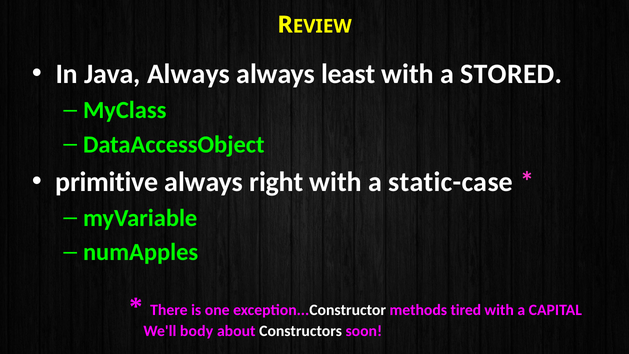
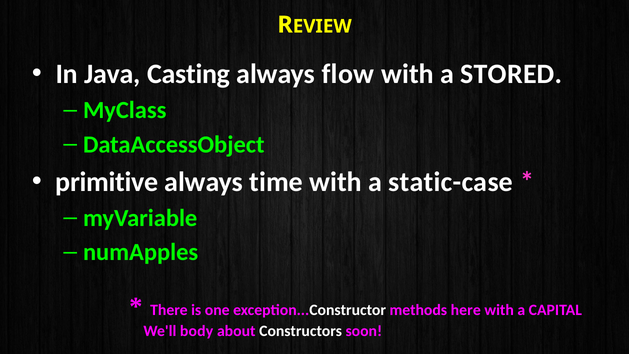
Java Always: Always -> Casting
least: least -> flow
right: right -> time
tired: tired -> here
